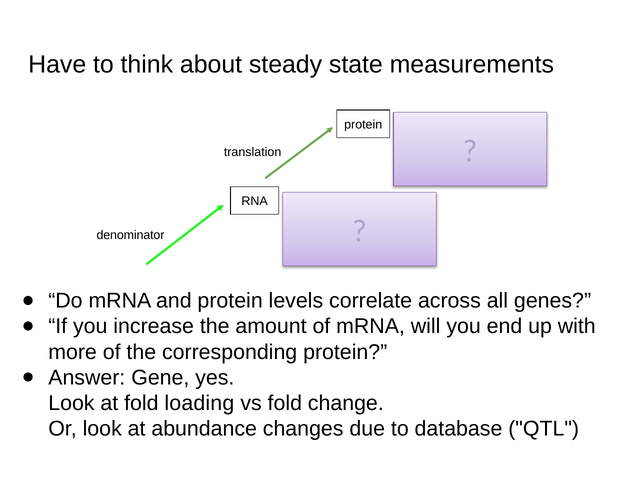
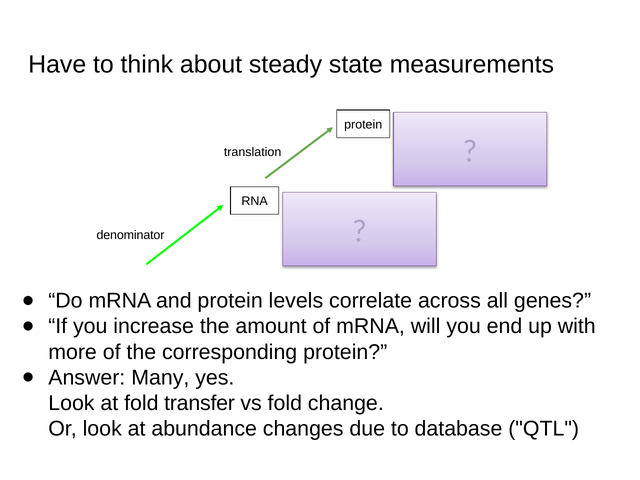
Gene: Gene -> Many
loading: loading -> transfer
